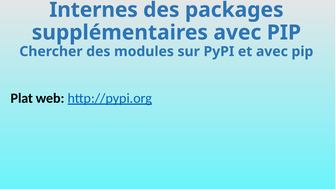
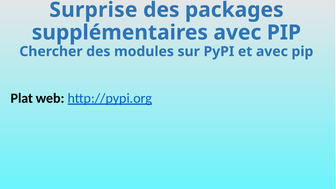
Internes: Internes -> Surprise
